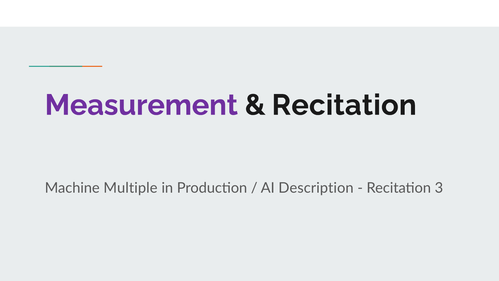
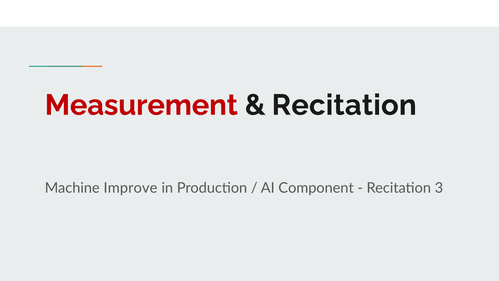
Measurement colour: purple -> red
Multiple: Multiple -> Improve
Description: Description -> Component
